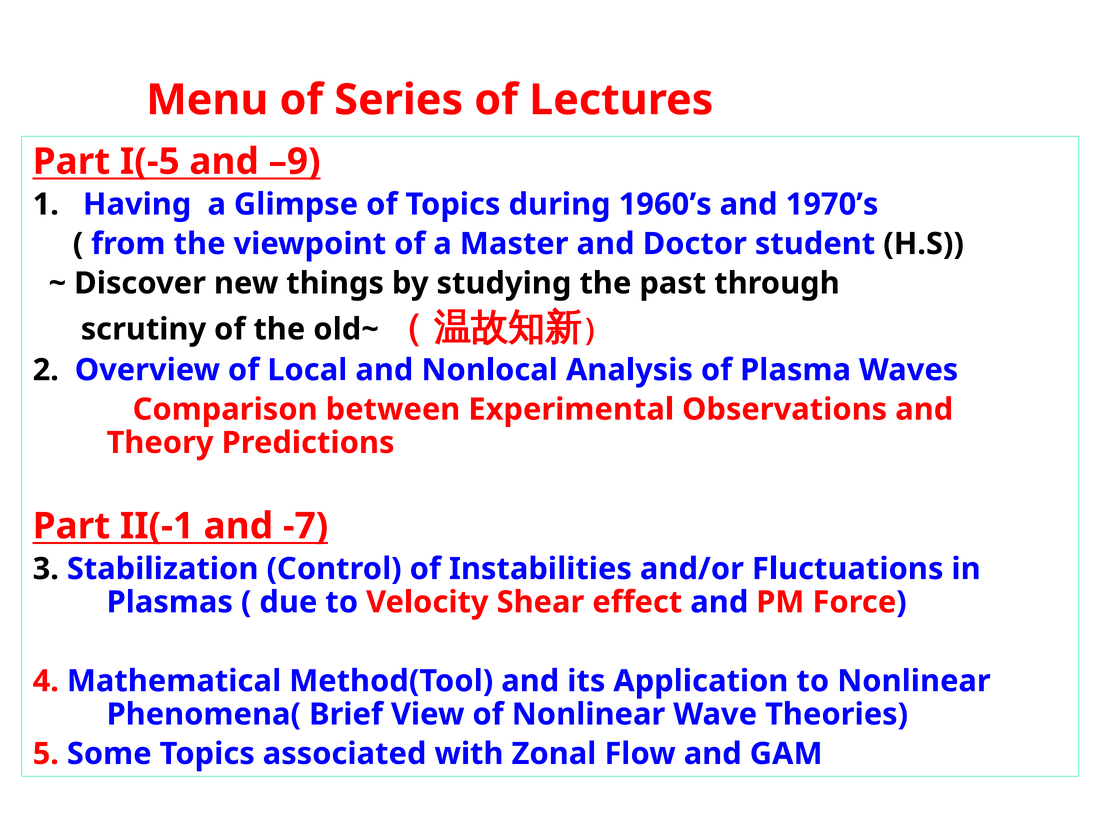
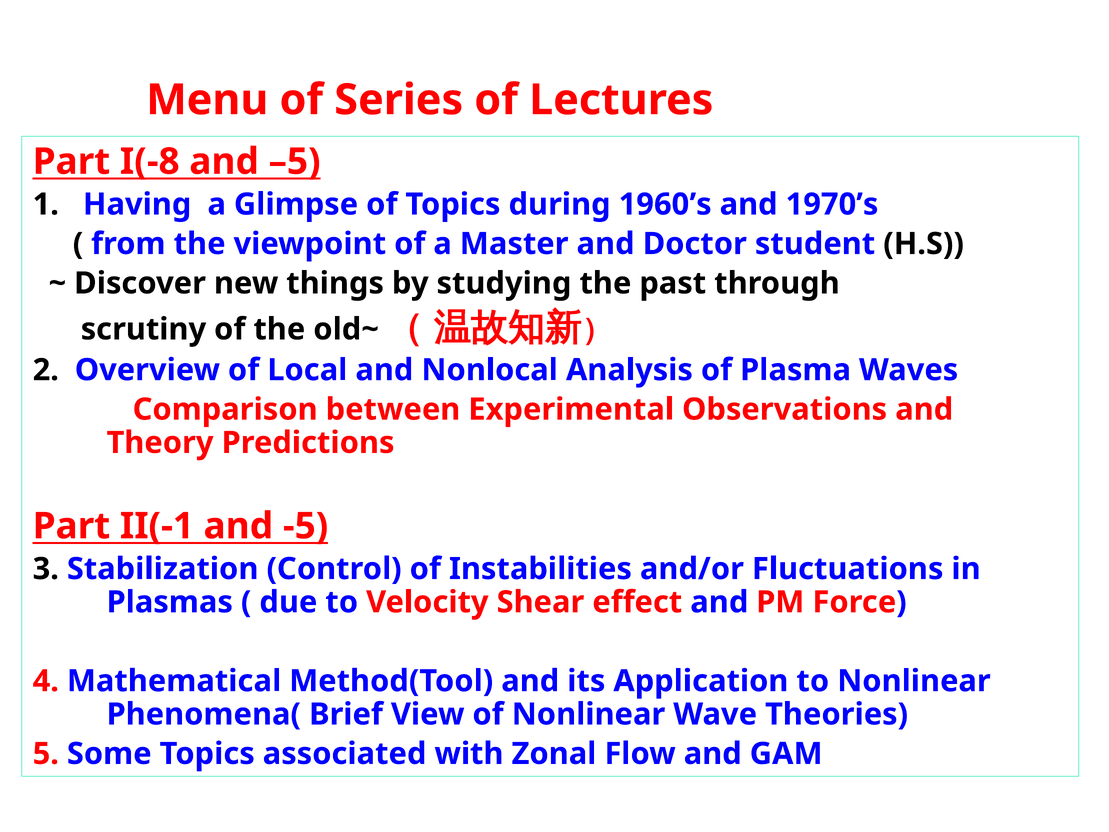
I(-5: I(-5 -> I(-8
–9: –9 -> –5
-7: -7 -> -5
